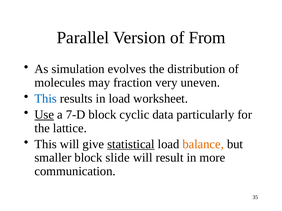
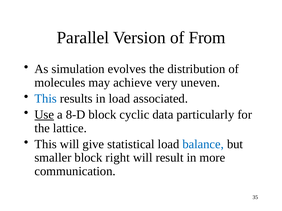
fraction: fraction -> achieve
worksheet: worksheet -> associated
7-D: 7-D -> 8-D
statistical underline: present -> none
balance colour: orange -> blue
slide: slide -> right
